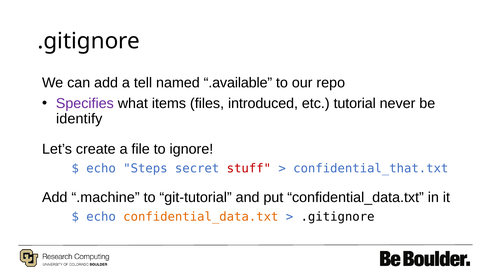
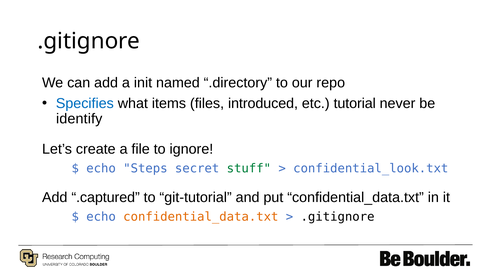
tell: tell -> init
.available: .available -> .directory
Specifies colour: purple -> blue
stuff colour: red -> green
confidential_that.txt: confidential_that.txt -> confidential_look.txt
.machine: .machine -> .captured
